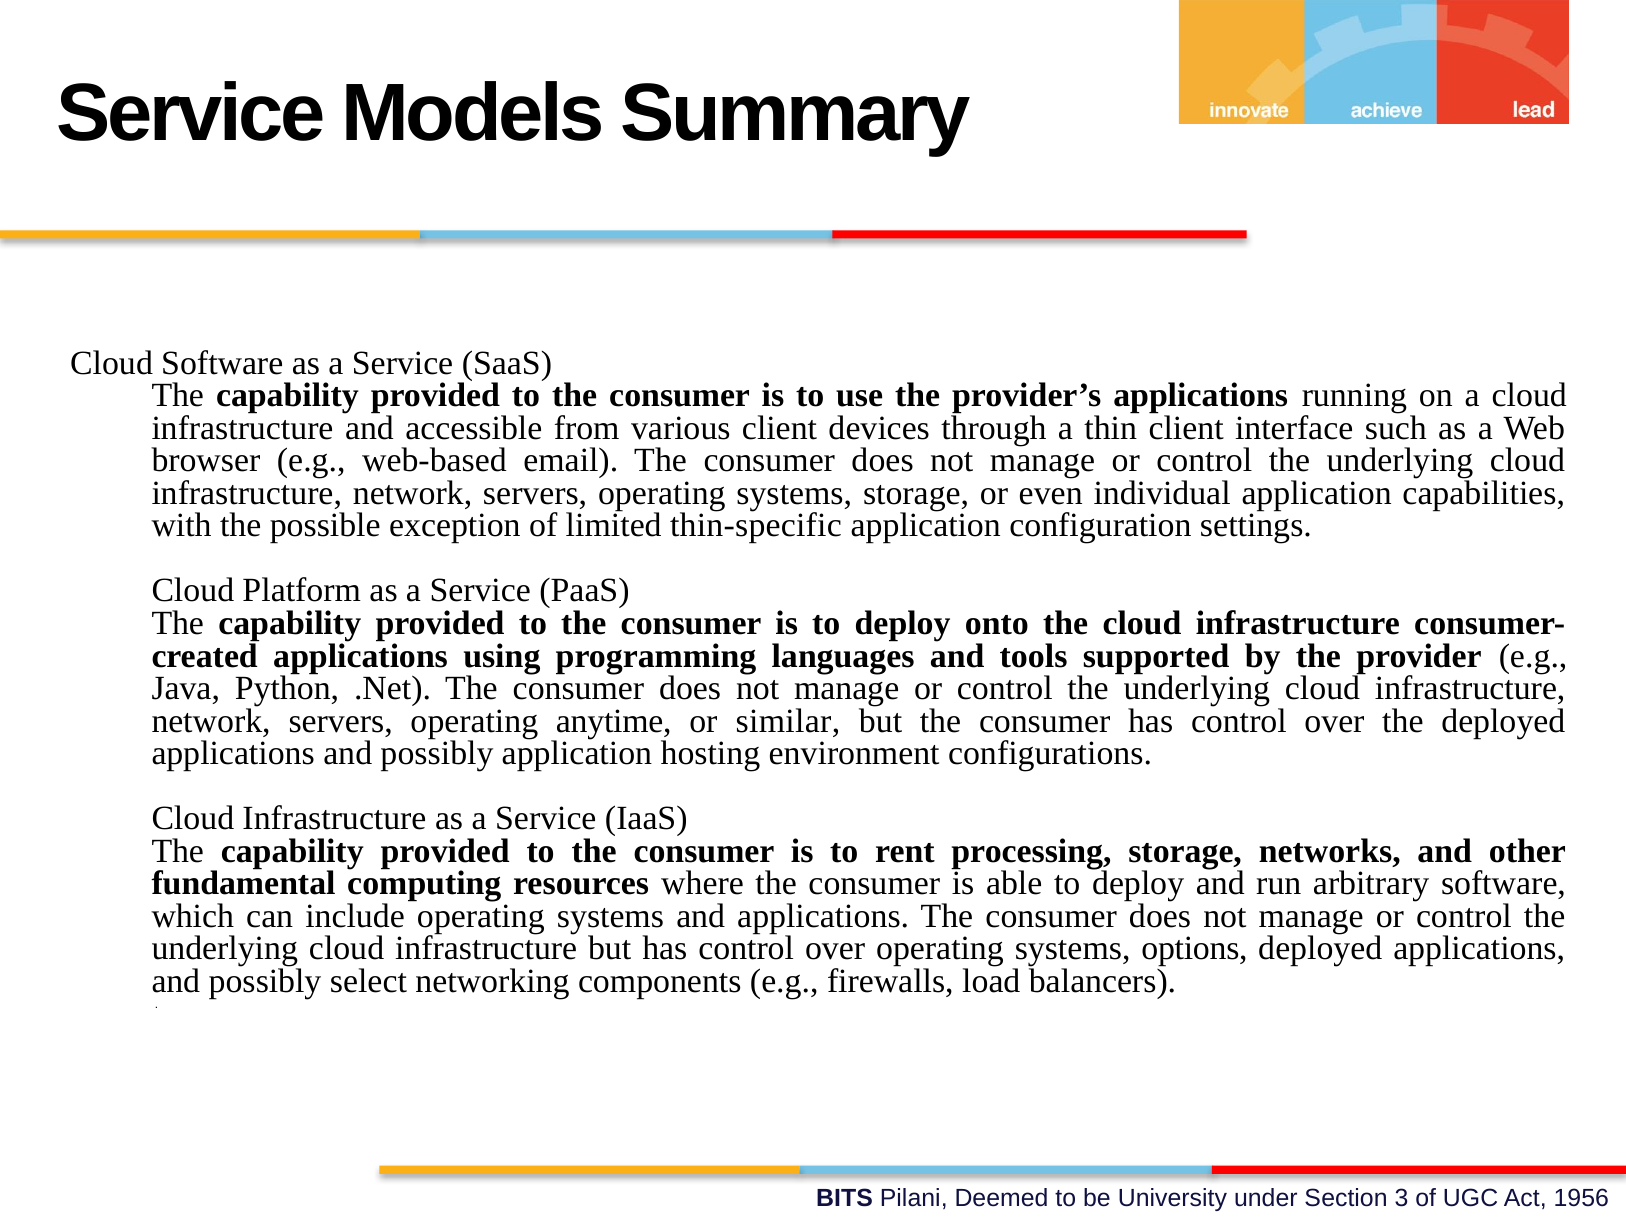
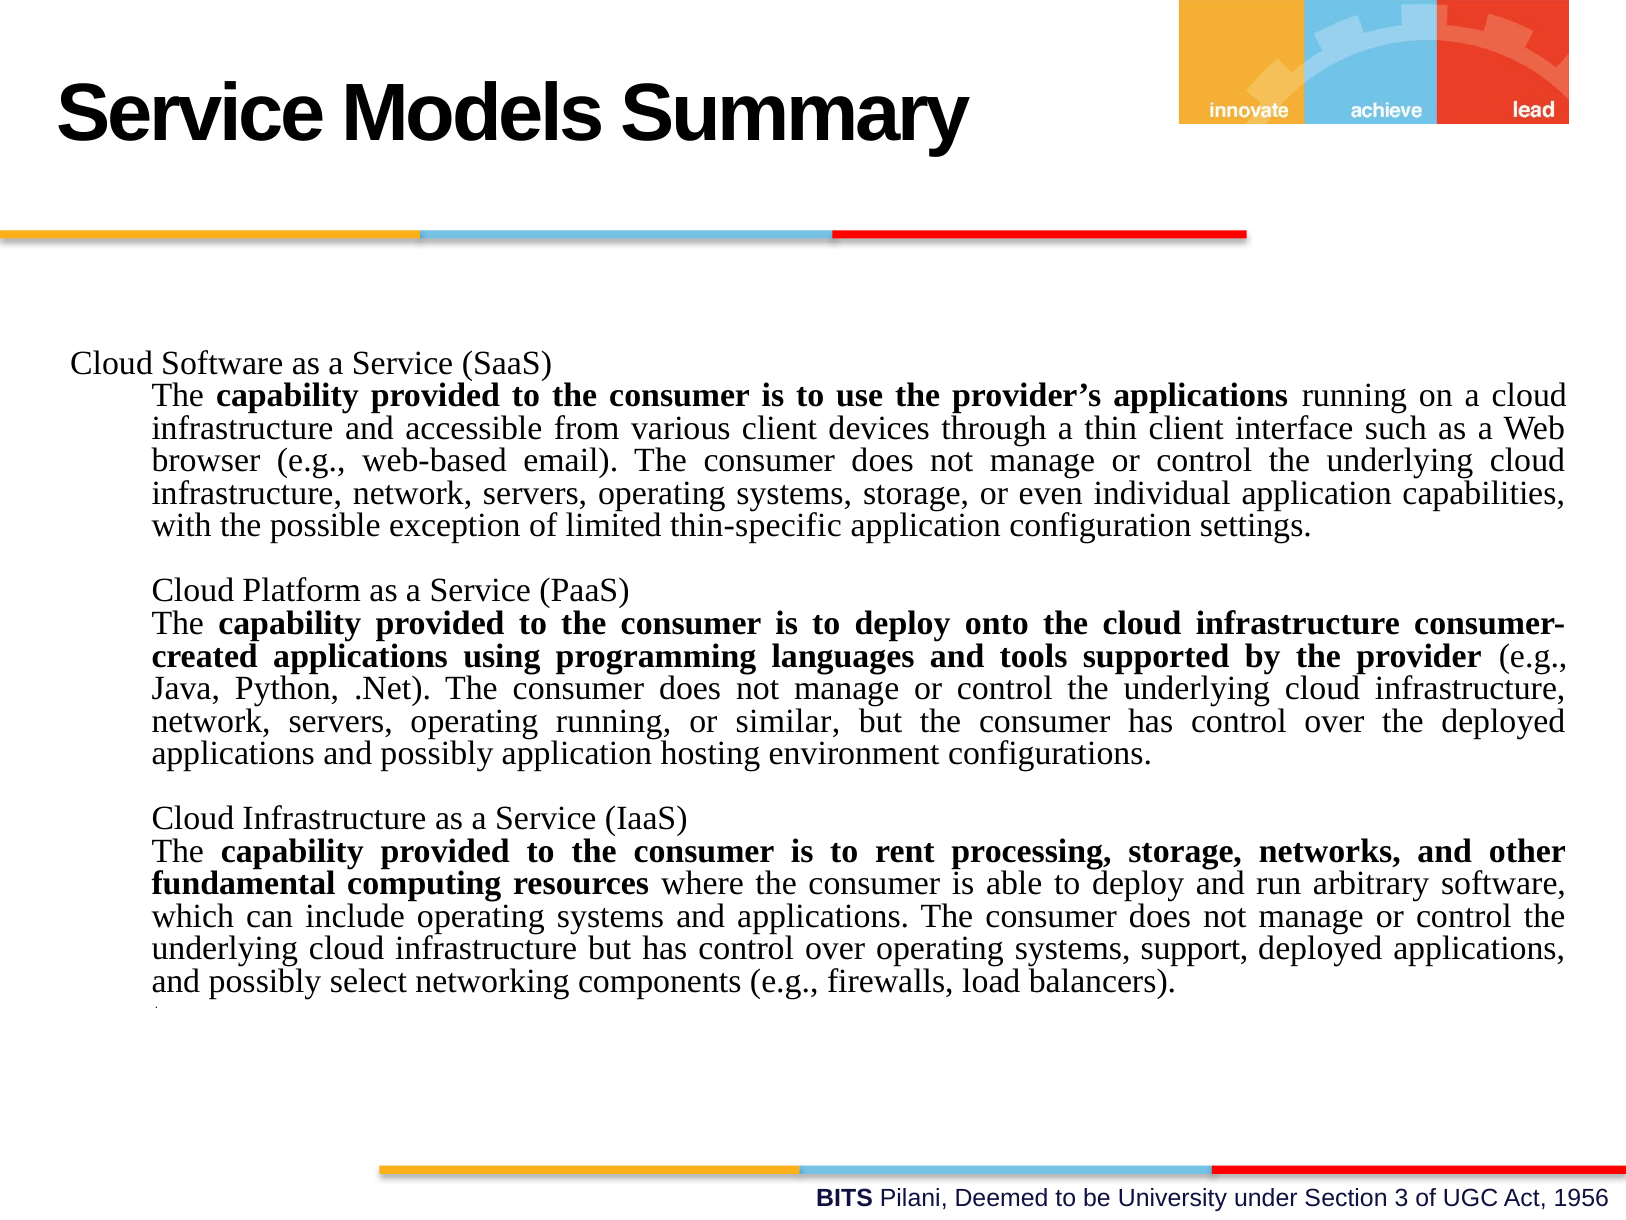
operating anytime: anytime -> running
options: options -> support
